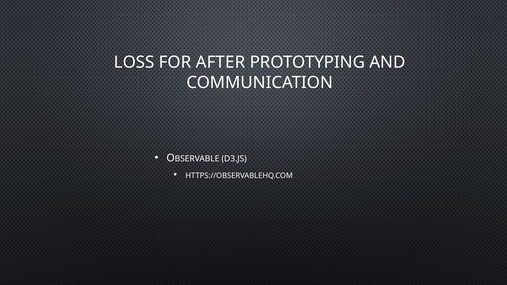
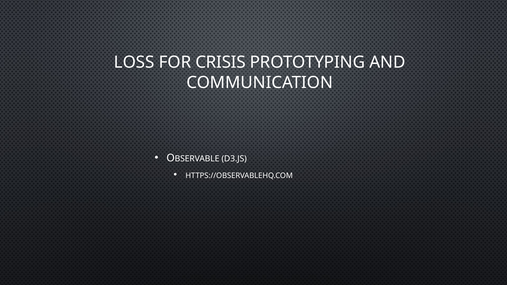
AFTER: AFTER -> CRISIS
